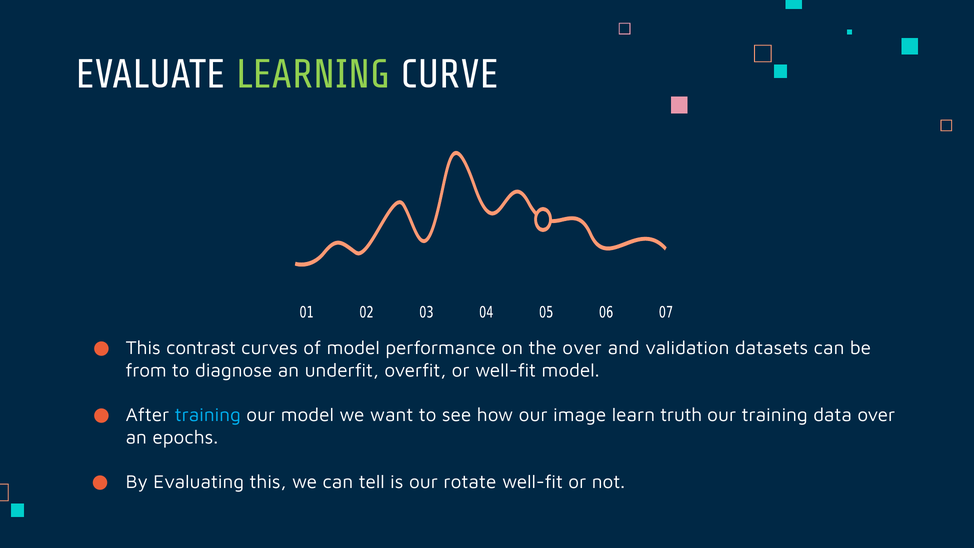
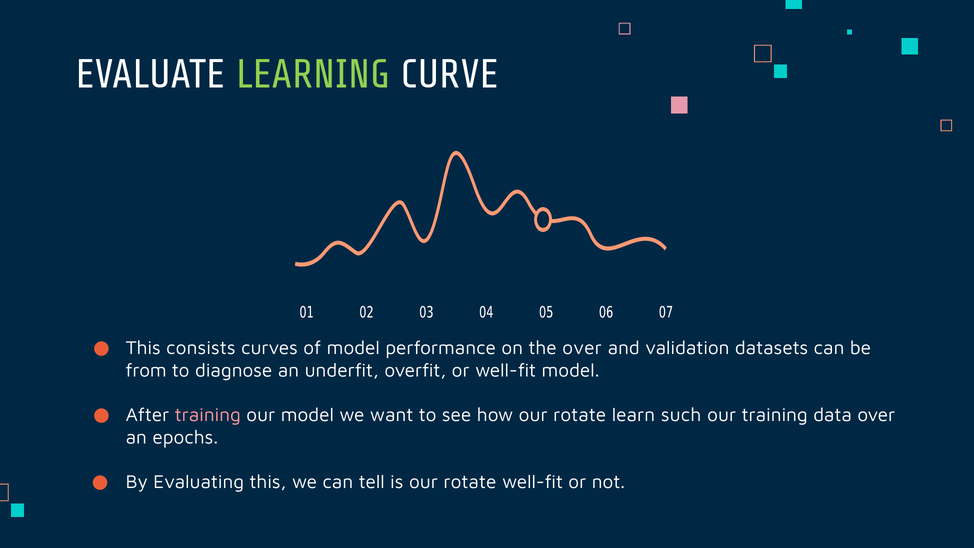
contrast: contrast -> consists
training at (208, 415) colour: light blue -> pink
how our image: image -> rotate
truth: truth -> such
